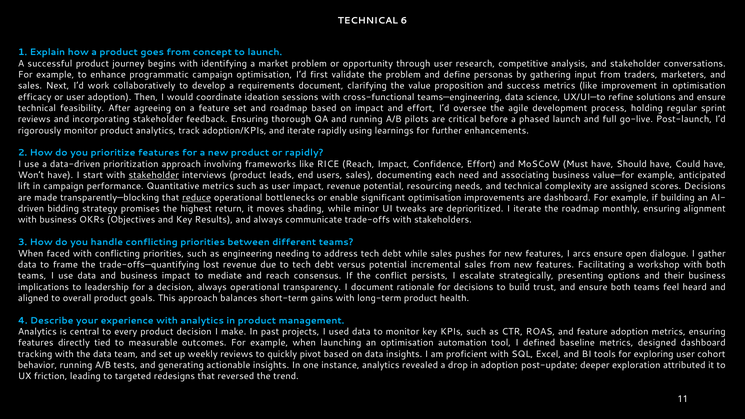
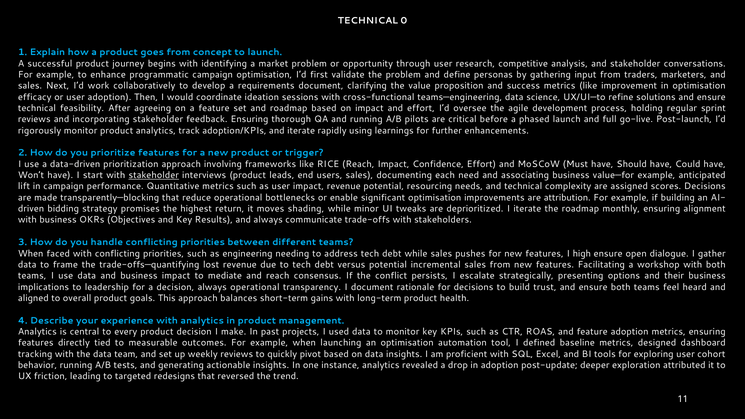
6: 6 -> 0
or rapidly: rapidly -> trigger
reduce underline: present -> none
are dashboard: dashboard -> attribution
arcs: arcs -> high
